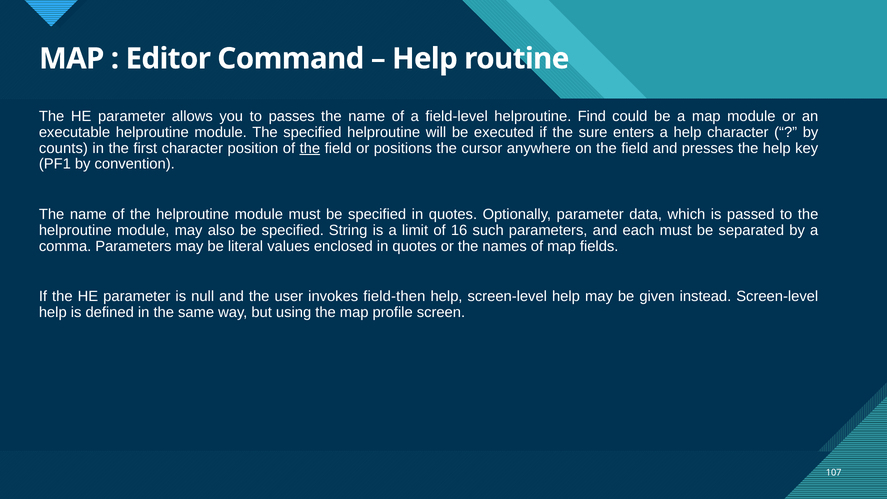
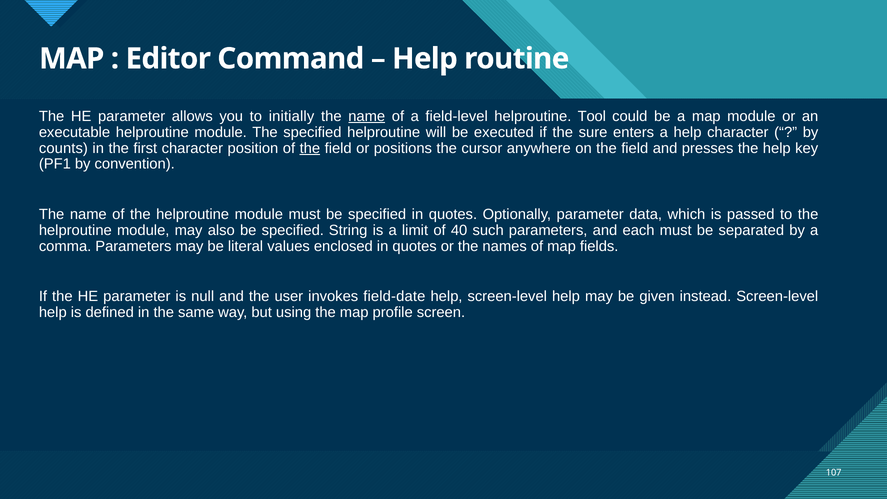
passes: passes -> initially
name at (367, 116) underline: none -> present
Find: Find -> Tool
16: 16 -> 40
field-then: field-then -> field-date
